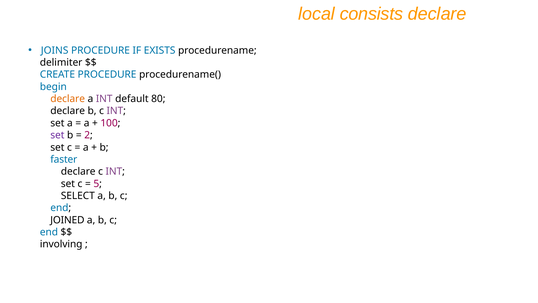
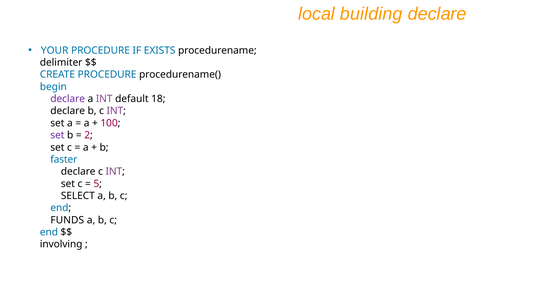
consists: consists -> building
JOINS: JOINS -> YOUR
declare at (68, 99) colour: orange -> purple
80: 80 -> 18
JOINED: JOINED -> FUNDS
